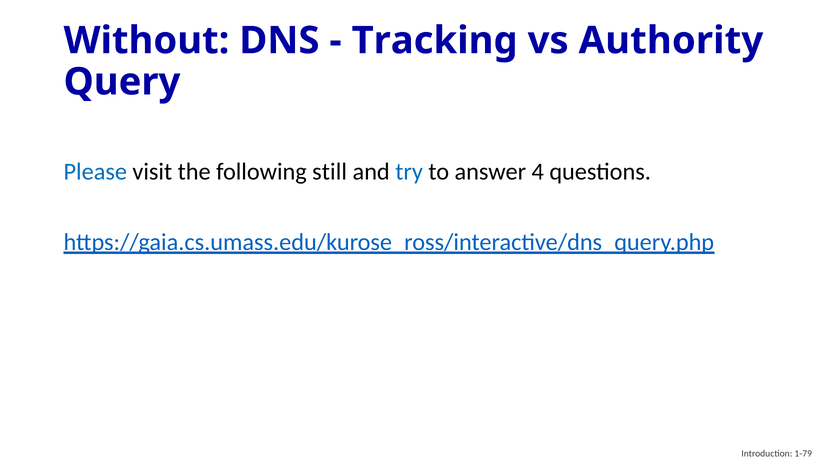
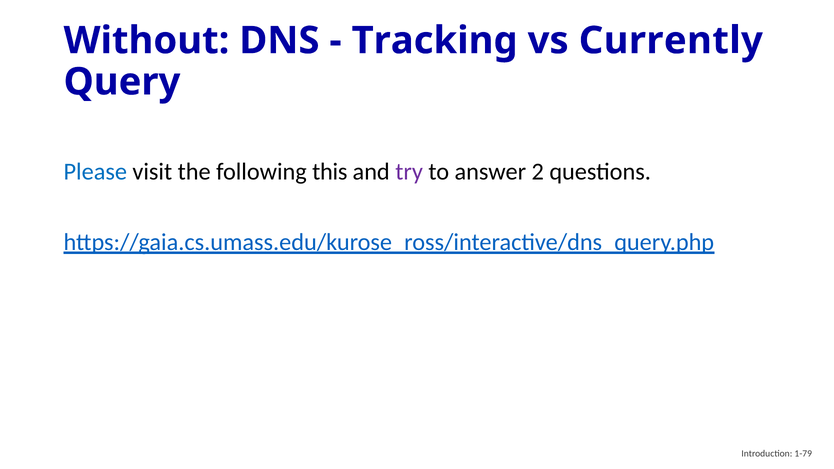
Authority: Authority -> Currently
still: still -> this
try colour: blue -> purple
4: 4 -> 2
